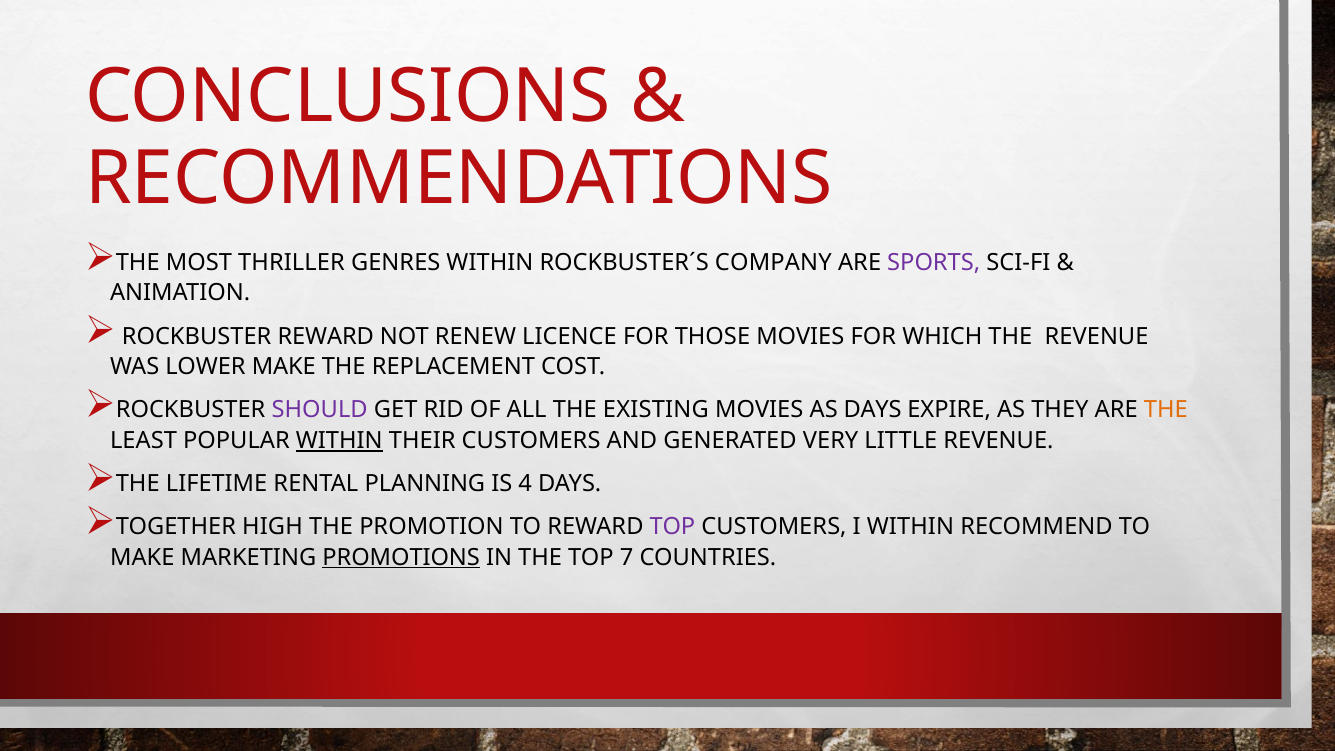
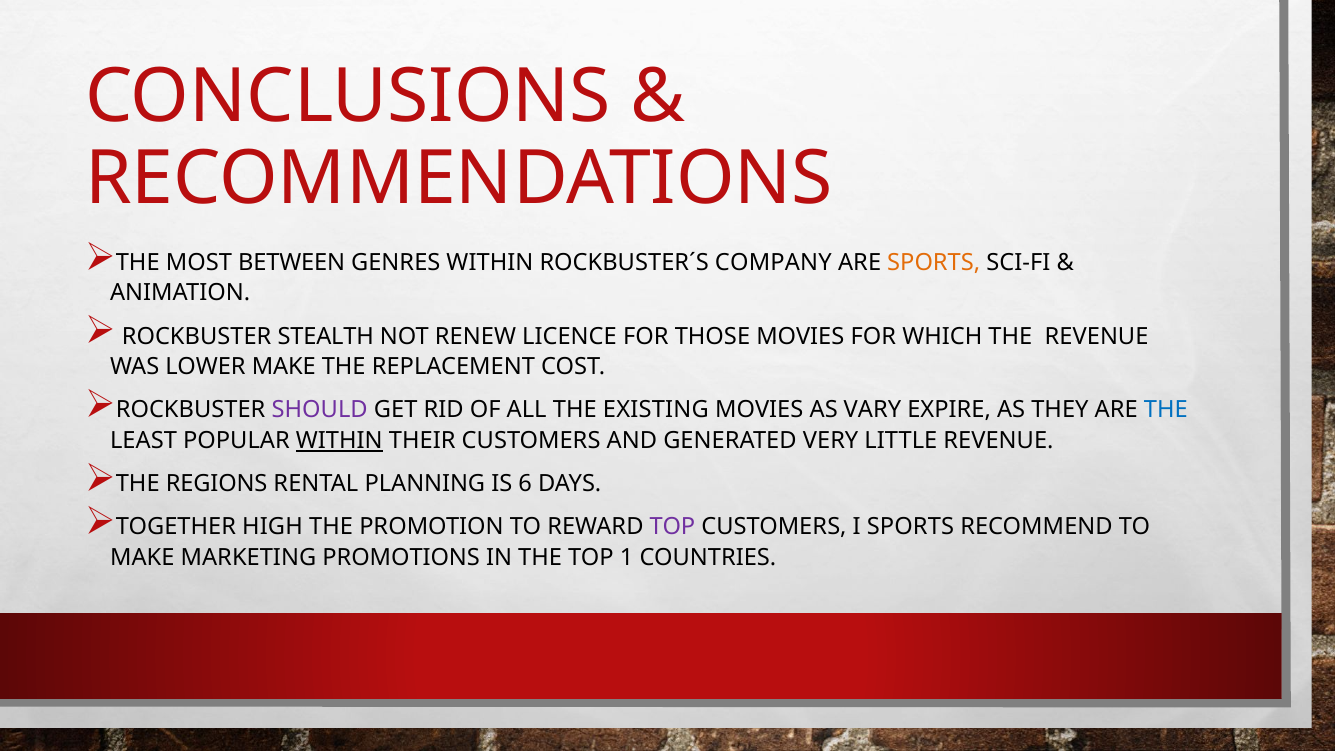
THRILLER: THRILLER -> BETWEEN
SPORTS at (934, 262) colour: purple -> orange
ROCKBUSTER REWARD: REWARD -> STEALTH
AS DAYS: DAYS -> VARY
THE at (1166, 410) colour: orange -> blue
LIFETIME: LIFETIME -> REGIONS
4: 4 -> 6
I WITHIN: WITHIN -> SPORTS
PROMOTIONS underline: present -> none
7: 7 -> 1
